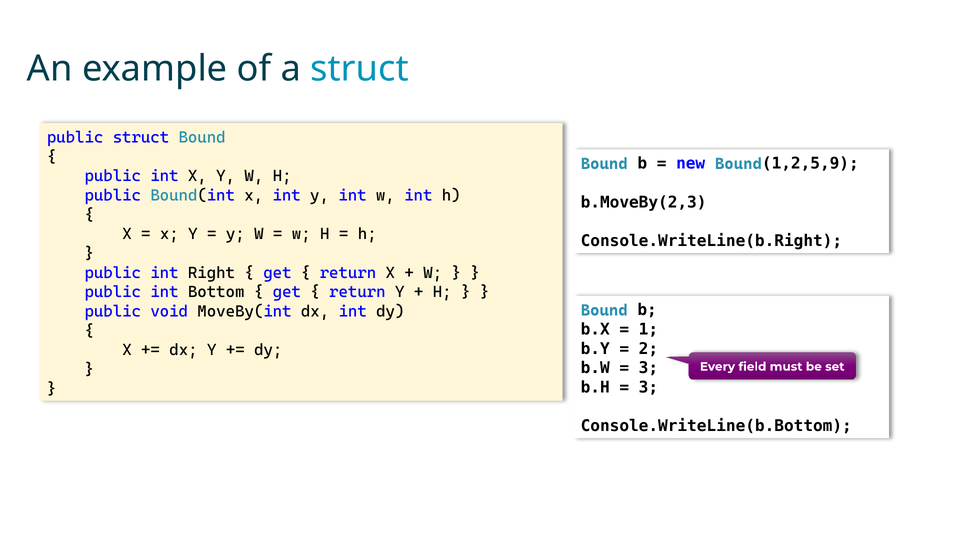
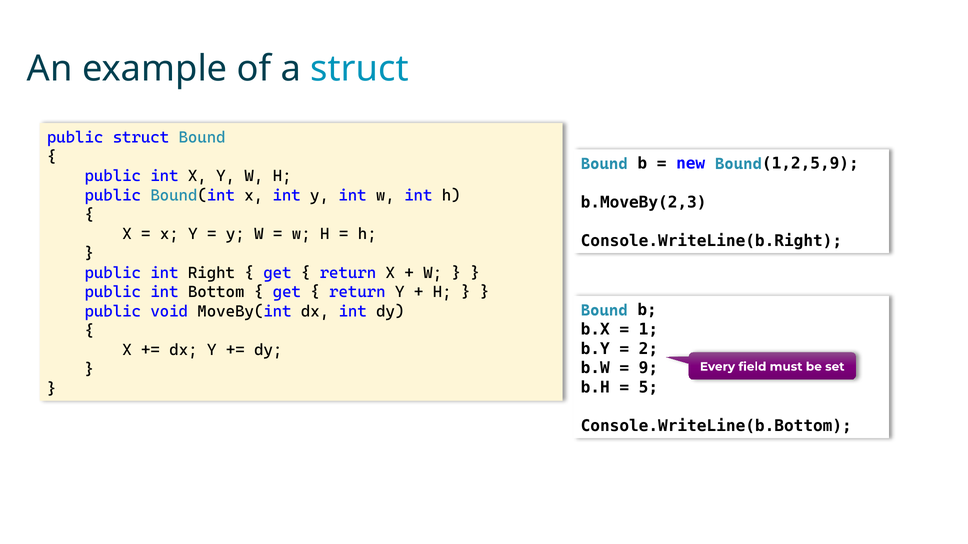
3 at (648, 368): 3 -> 9
3 at (648, 388): 3 -> 5
